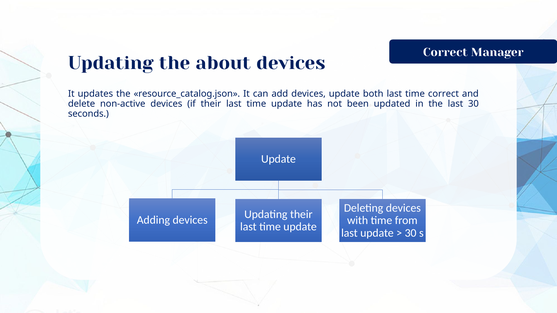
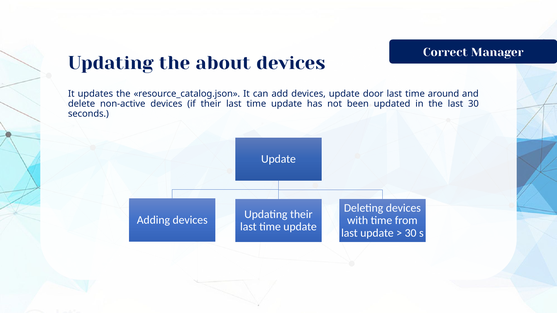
both: both -> door
time correct: correct -> around
